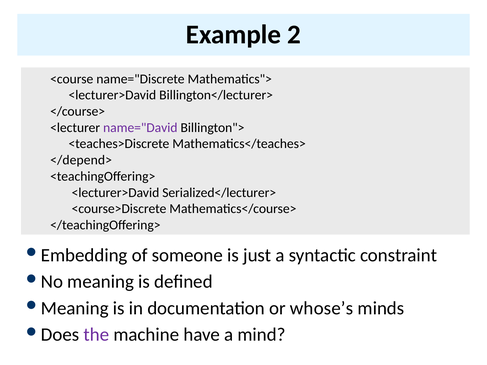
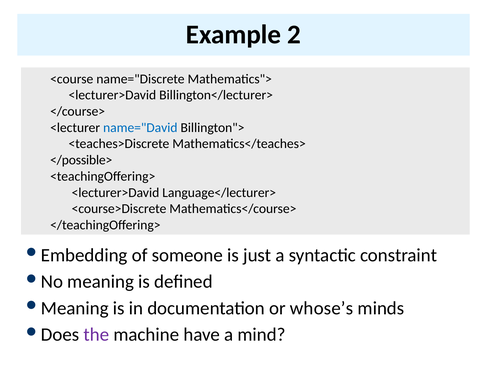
name="David colour: purple -> blue
</depend>: </depend> -> </possible>
Serialized</lecturer>: Serialized</lecturer> -> Language</lecturer>
